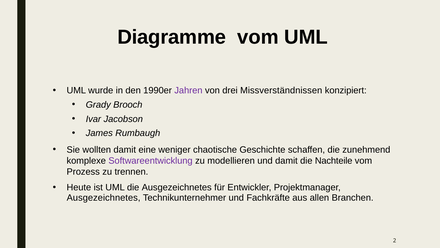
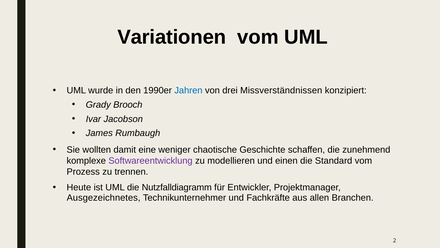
Diagramme: Diagramme -> Variationen
Jahren colour: purple -> blue
und damit: damit -> einen
Nachteile: Nachteile -> Standard
die Ausgezeichnetes: Ausgezeichnetes -> Nutzfalldiagramm
